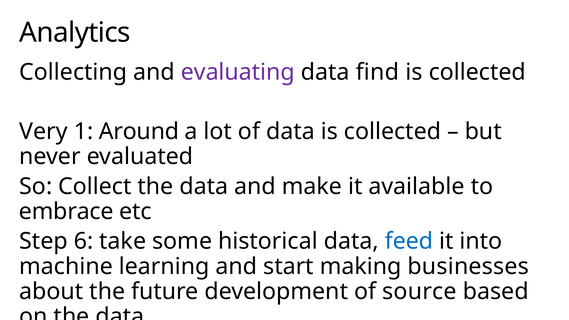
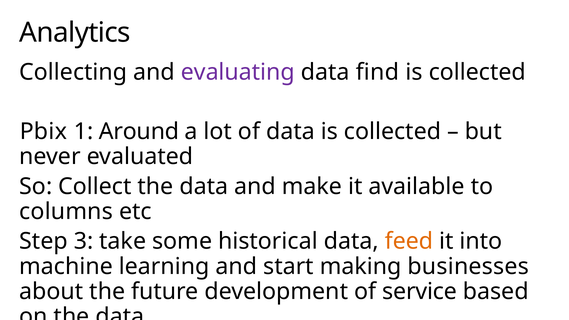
Very: Very -> Pbix
embrace: embrace -> columns
6: 6 -> 3
feed colour: blue -> orange
source: source -> service
